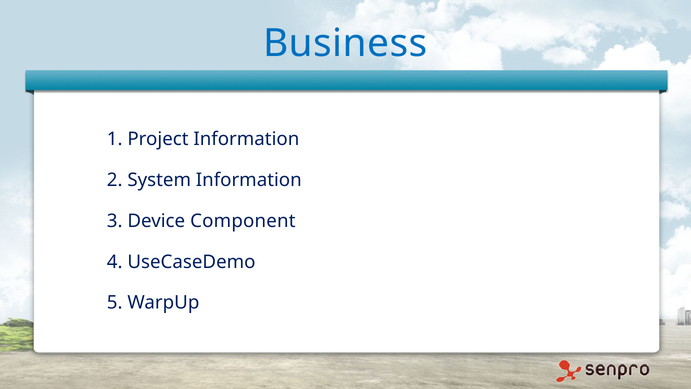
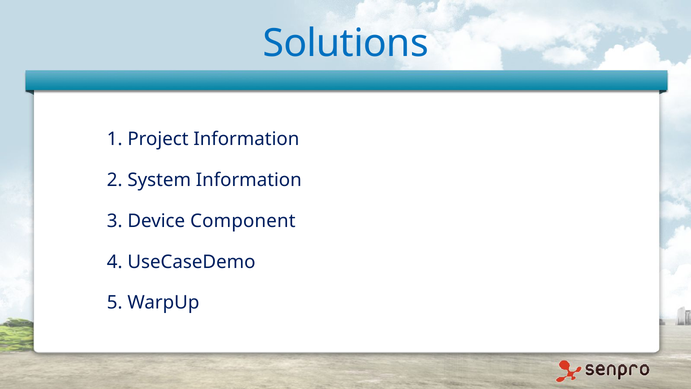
Business: Business -> Solutions
